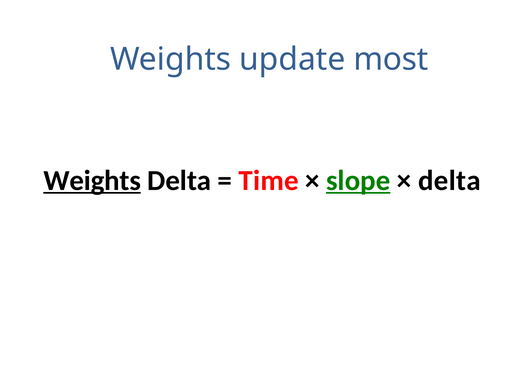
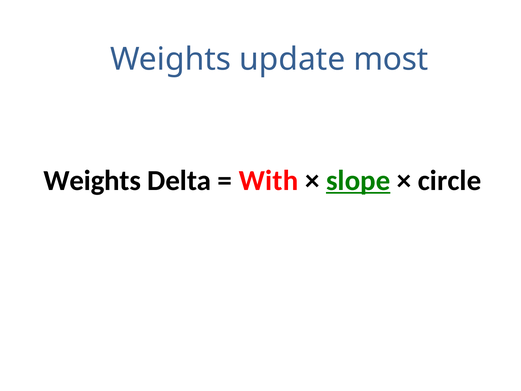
Weights at (92, 180) underline: present -> none
Time: Time -> With
delta at (449, 180): delta -> circle
